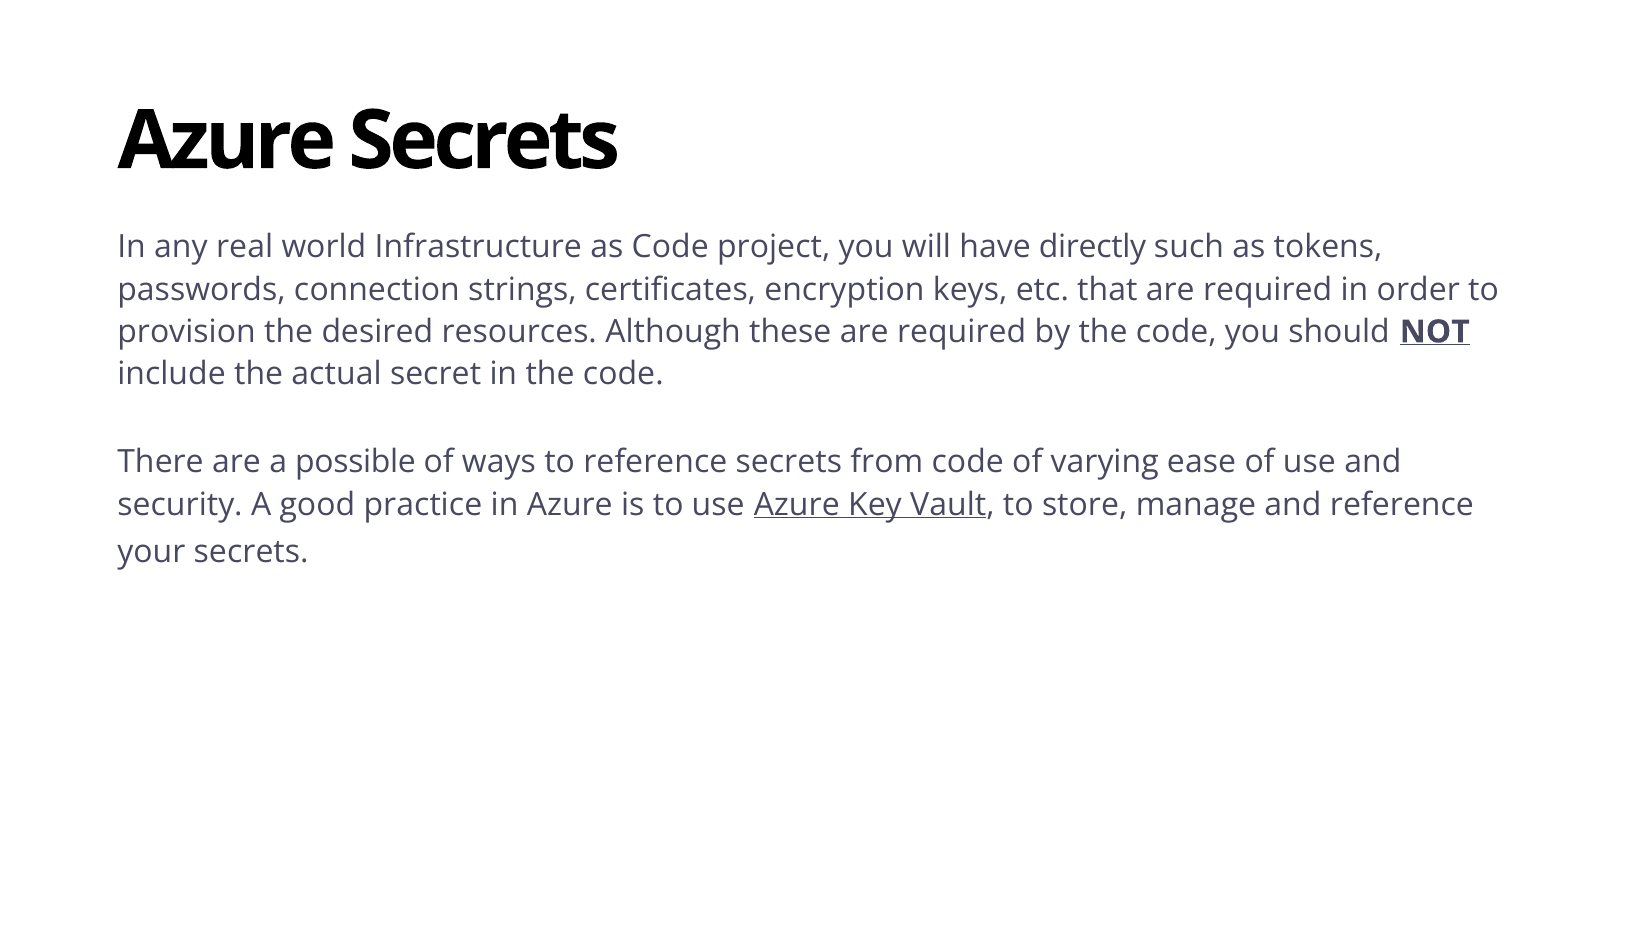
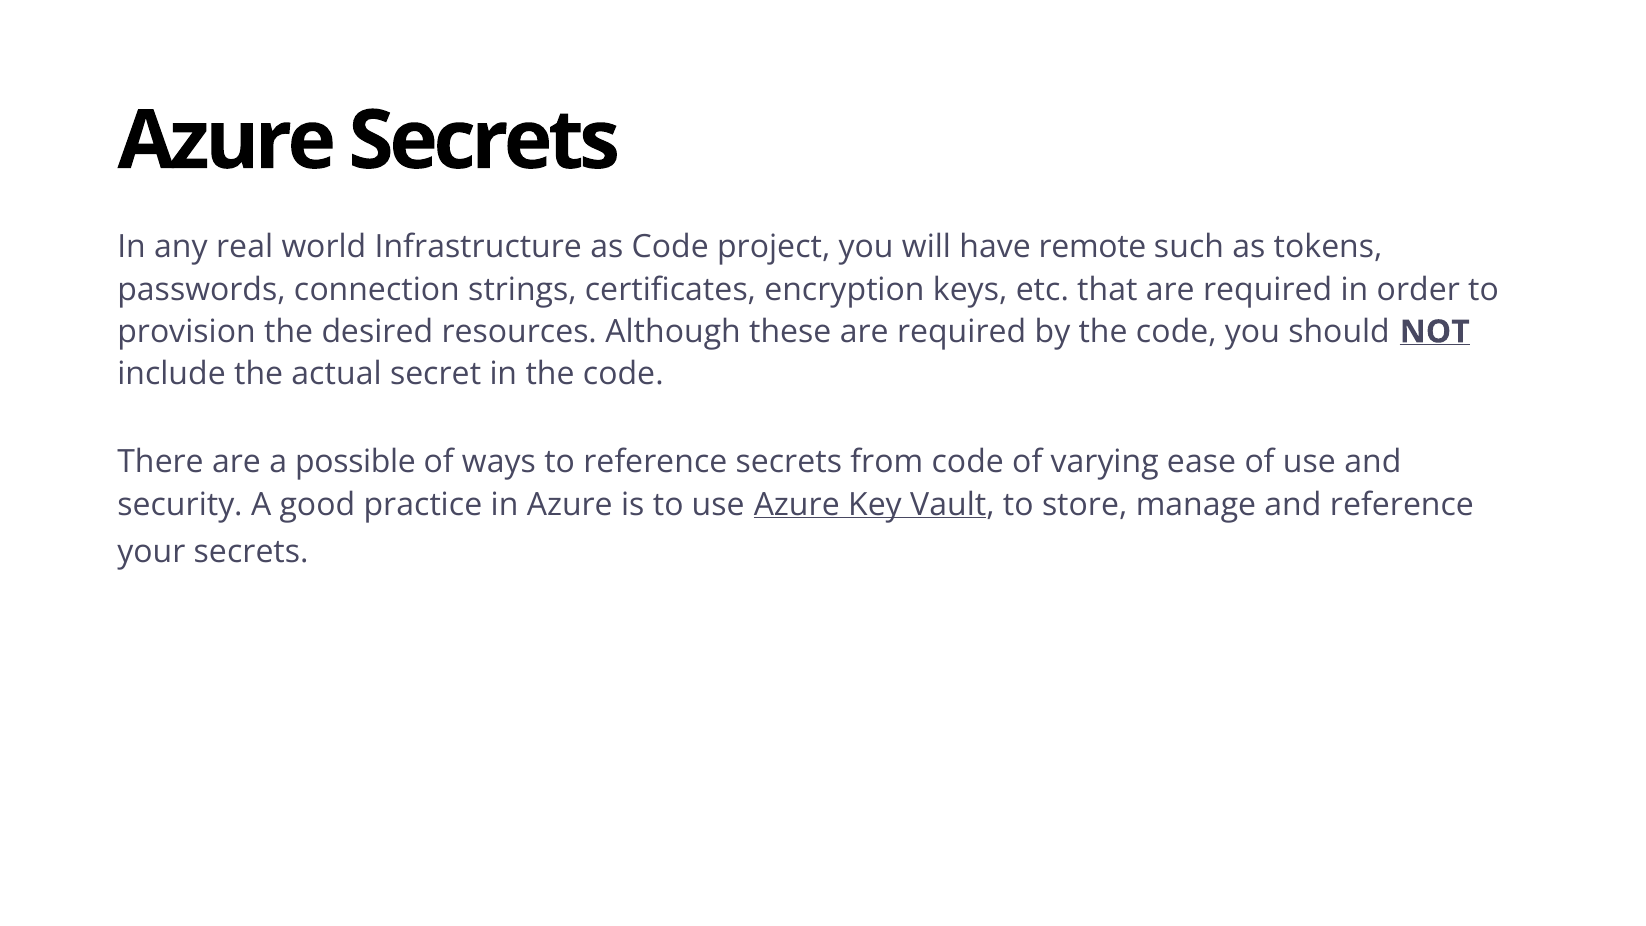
directly: directly -> remote
